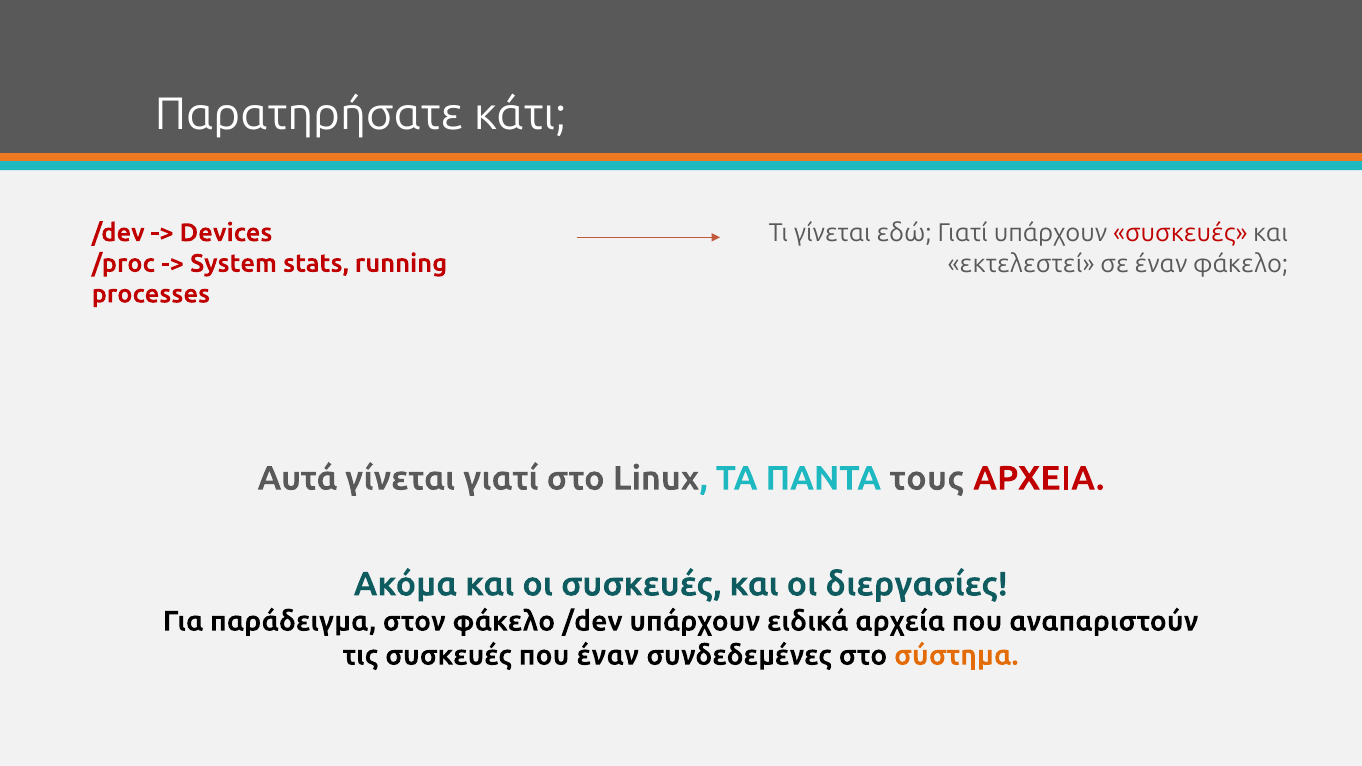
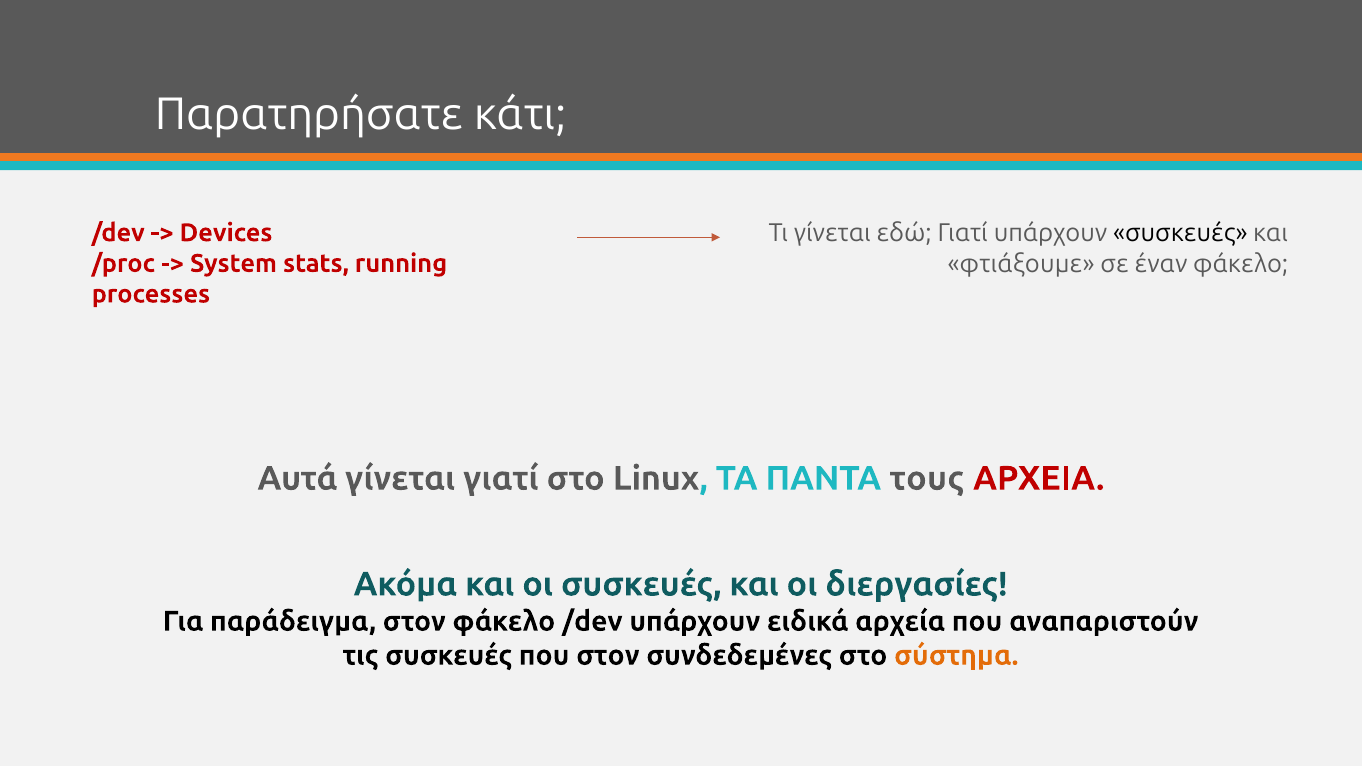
συσκευές at (1180, 234) colour: red -> black
εκτελεστεί: εκτελεστεί -> φτιάξουμε
που έναν: έναν -> στον
